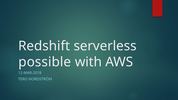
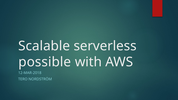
Redshift: Redshift -> Scalable
